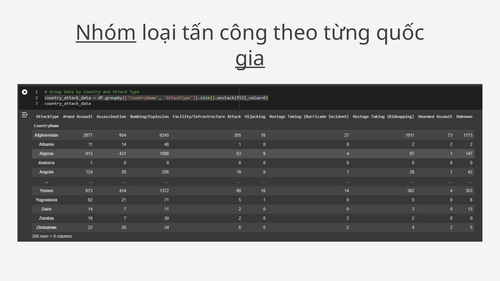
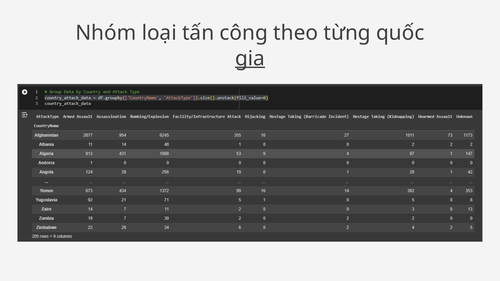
Nhóm underline: present -> none
